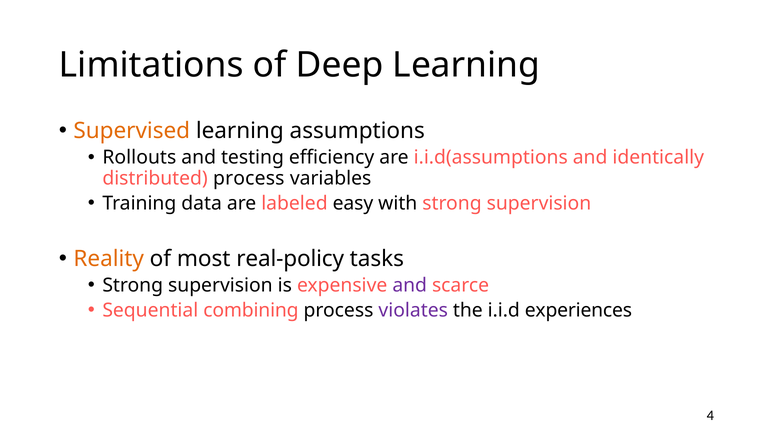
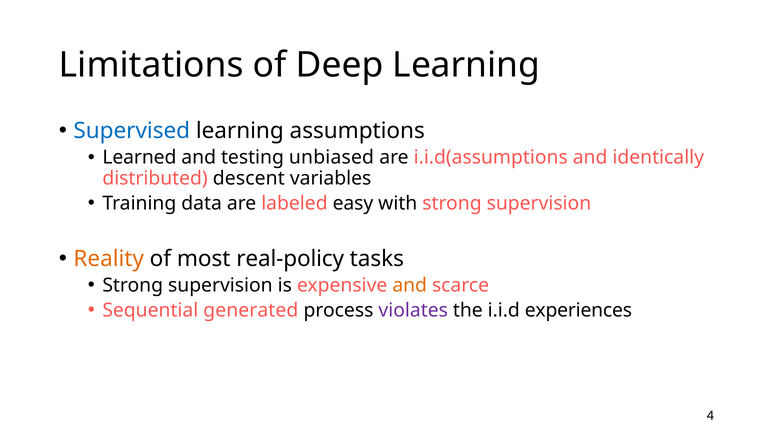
Supervised colour: orange -> blue
Rollouts: Rollouts -> Learned
efficiency: efficiency -> unbiased
distributed process: process -> descent
and at (410, 285) colour: purple -> orange
combining: combining -> generated
